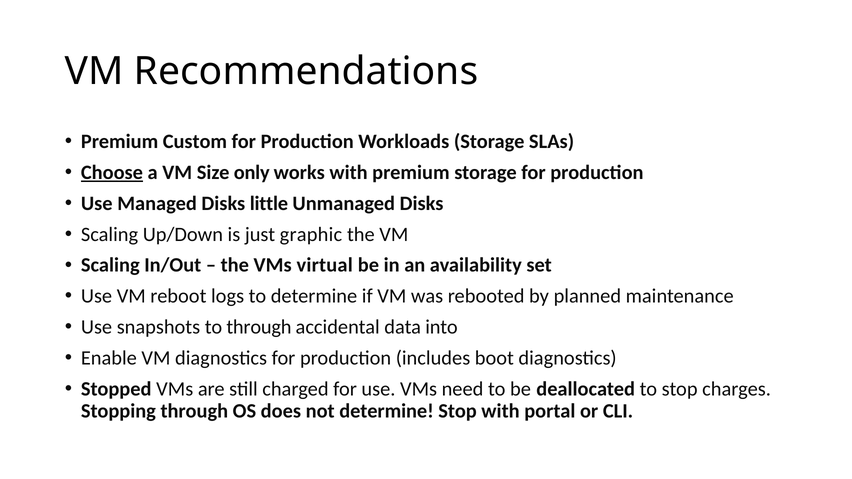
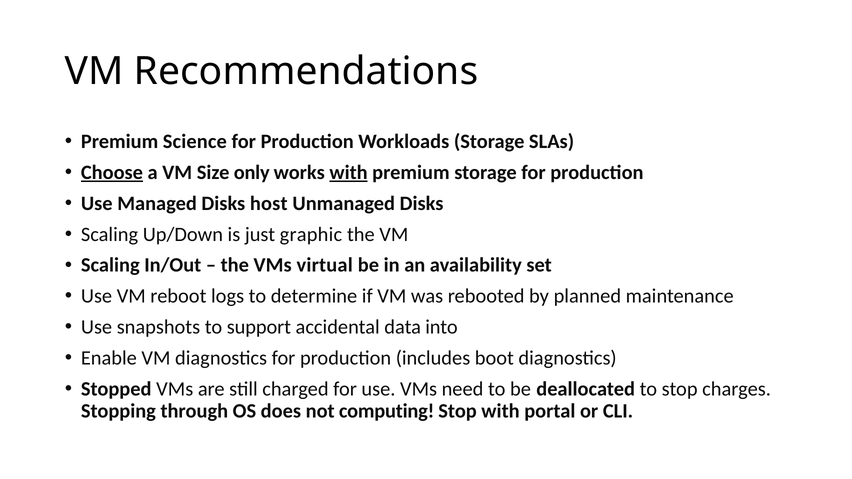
Custom: Custom -> Science
with at (349, 173) underline: none -> present
little: little -> host
to through: through -> support
not determine: determine -> computing
